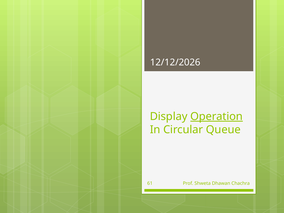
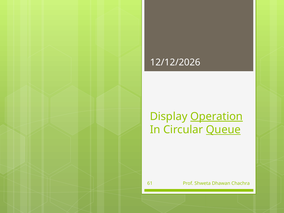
Queue underline: none -> present
